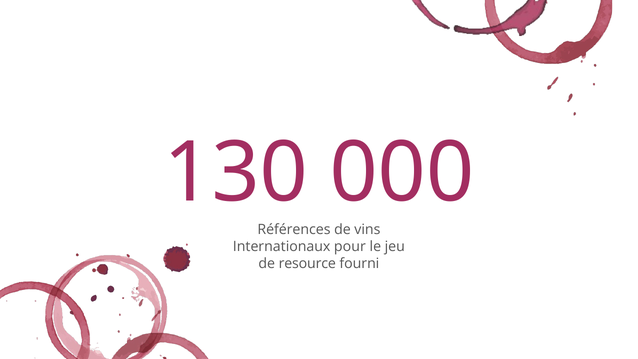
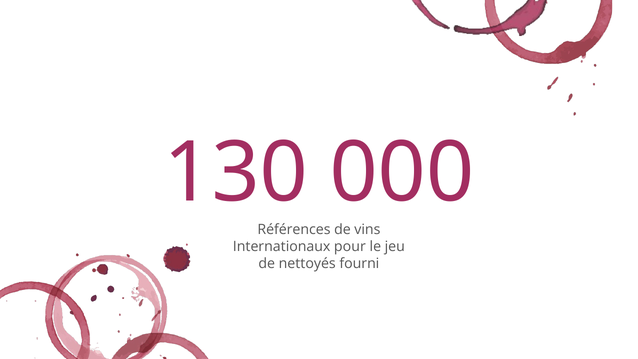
resource: resource -> nettoyés
